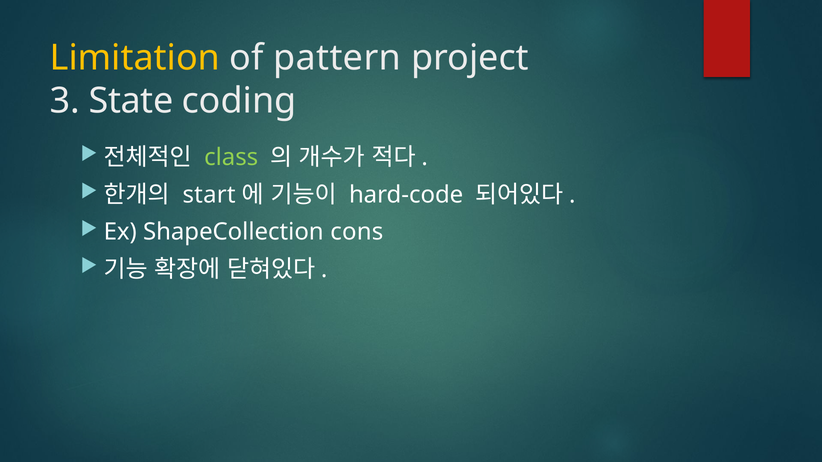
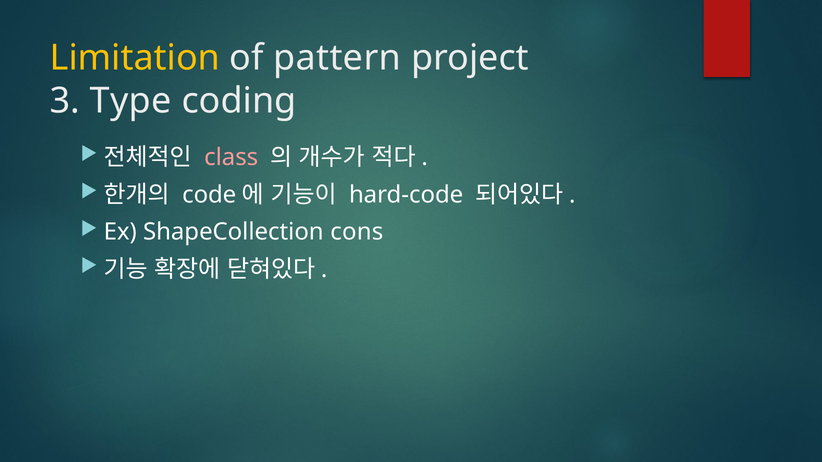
State: State -> Type
class colour: light green -> pink
start: start -> code
